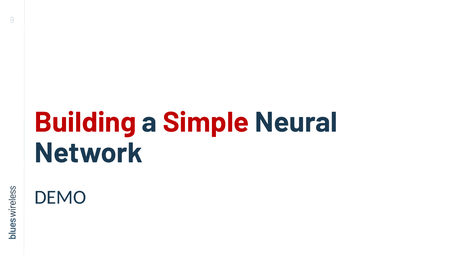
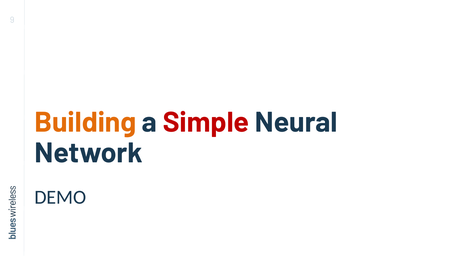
Building colour: red -> orange
